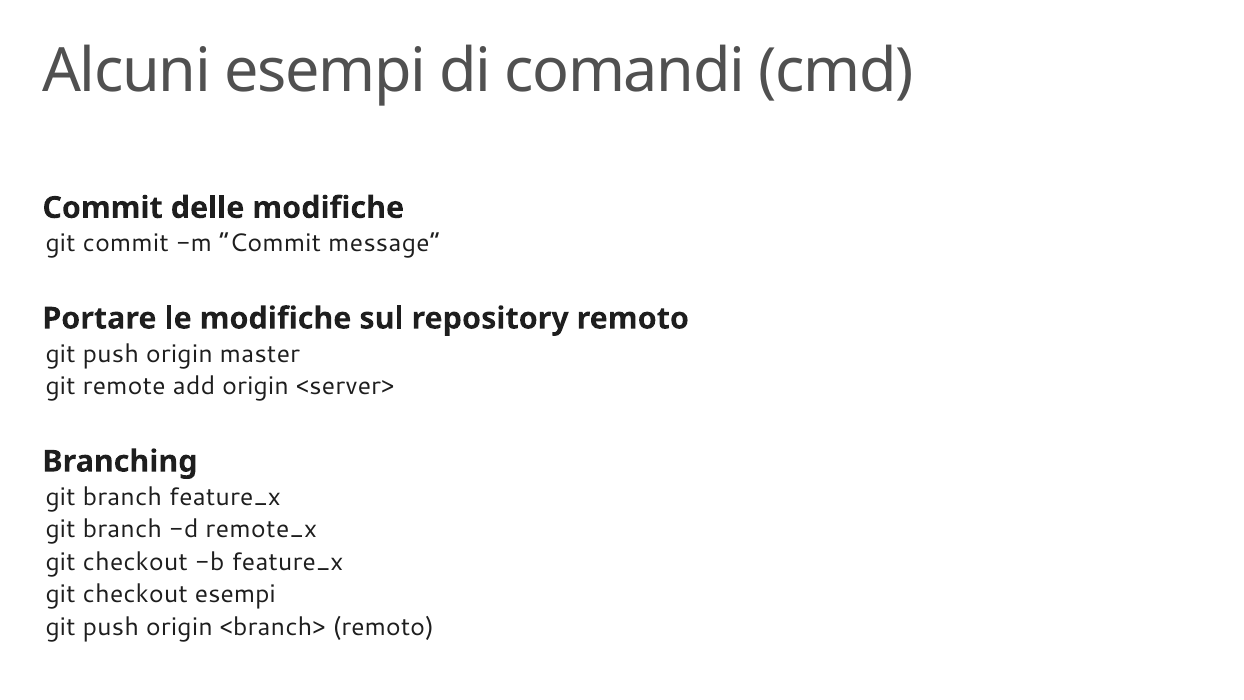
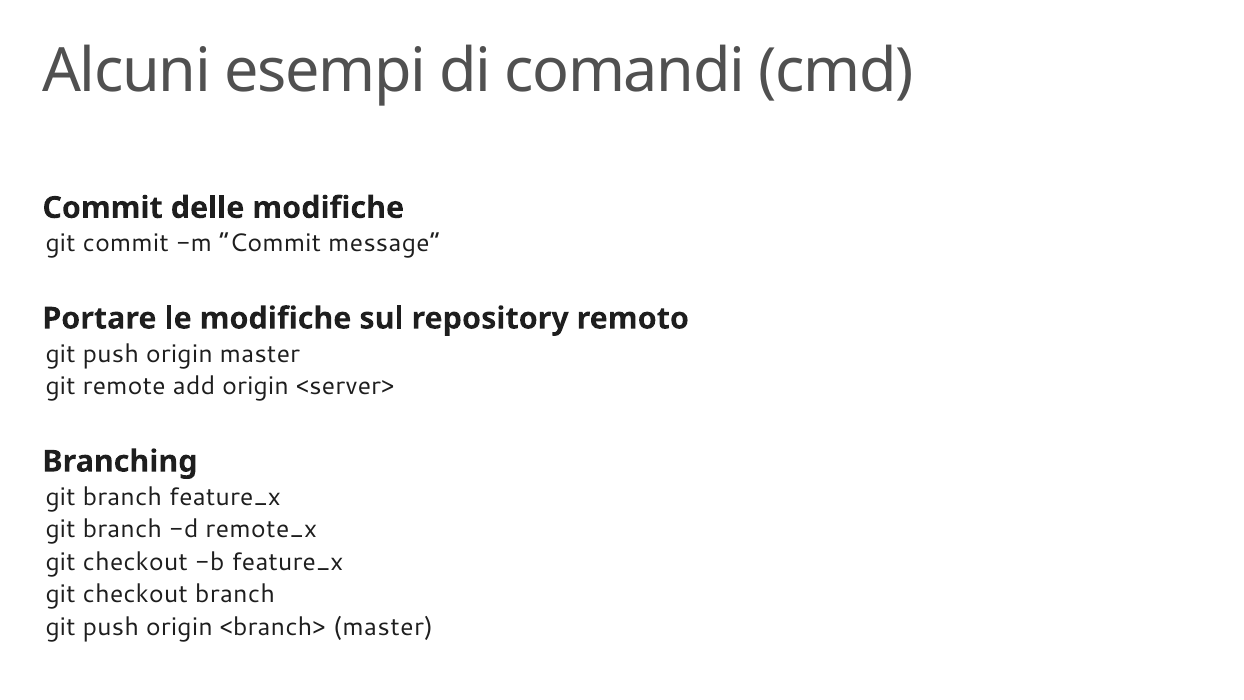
checkout esempi: esempi -> branch
<branch> remoto: remoto -> master
